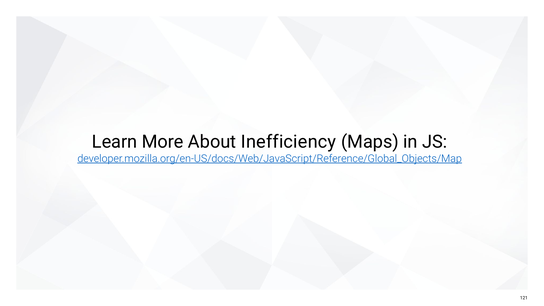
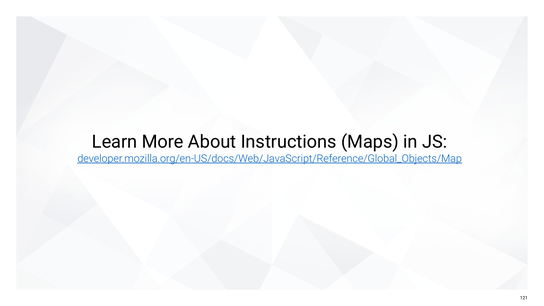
Inefficiency: Inefficiency -> Instructions
